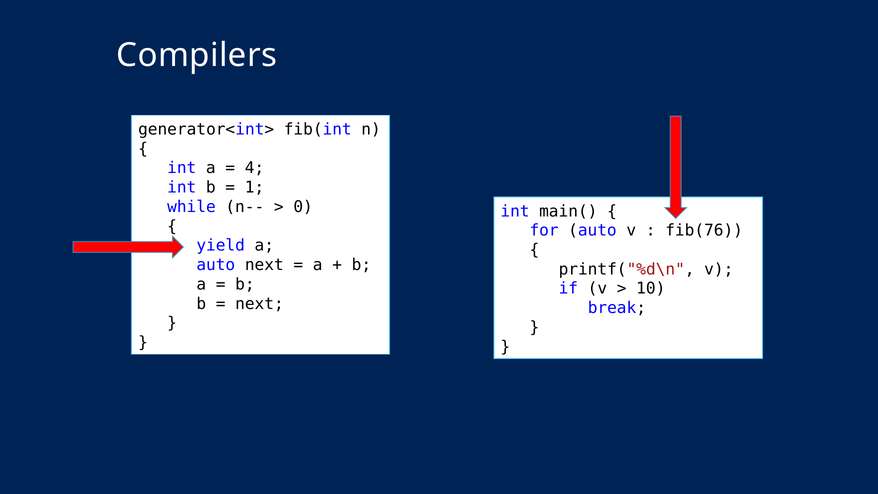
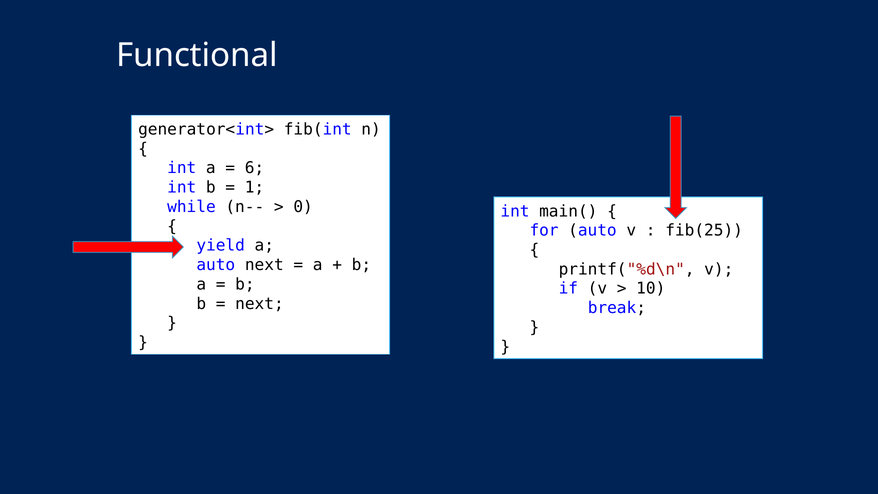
Compilers: Compilers -> Functional
4: 4 -> 6
fib(76: fib(76 -> fib(25
